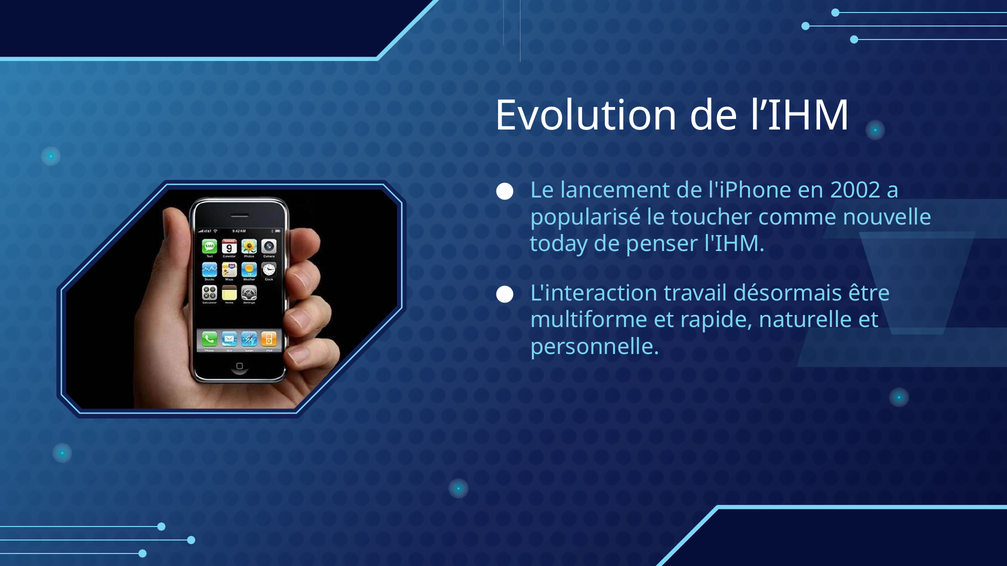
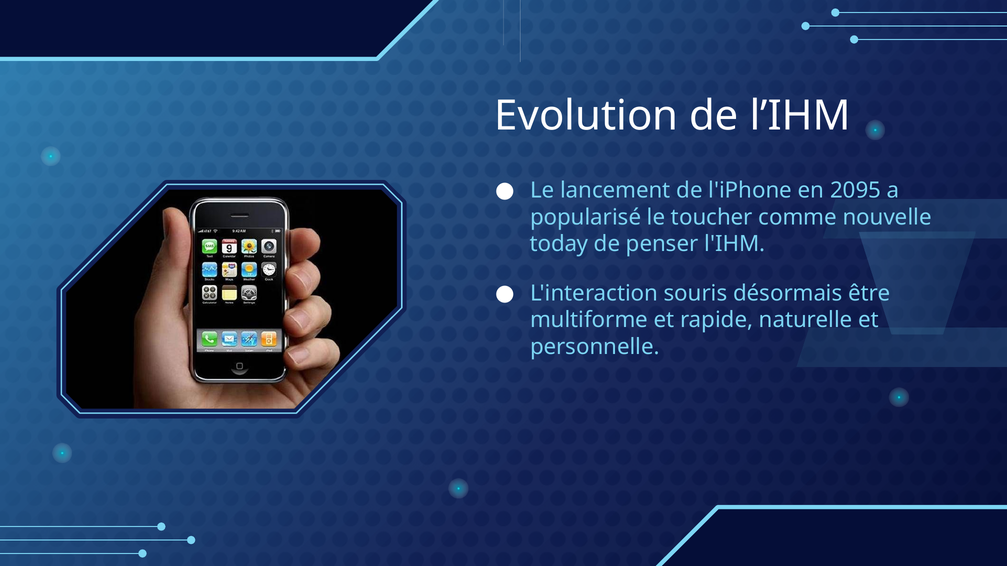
2002: 2002 -> 2095
travail: travail -> souris
